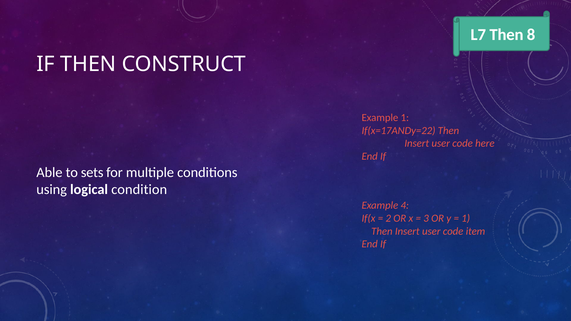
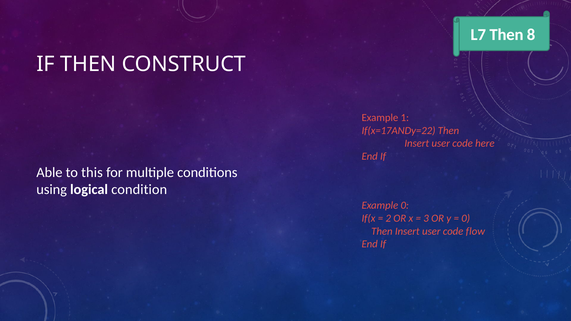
sets: sets -> this
Example 4: 4 -> 0
1 at (466, 218): 1 -> 0
item: item -> flow
